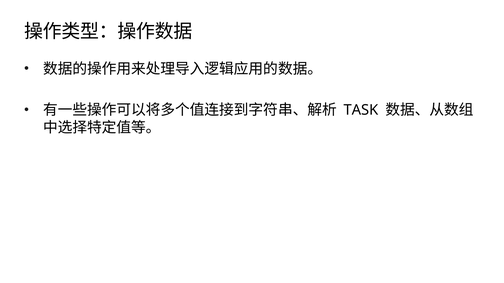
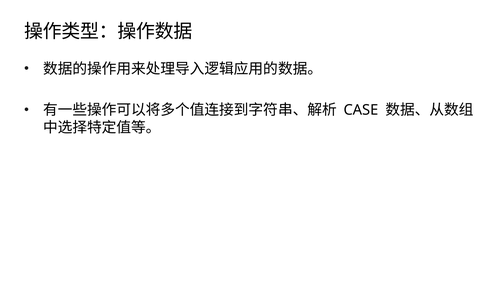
TASK: TASK -> CASE
